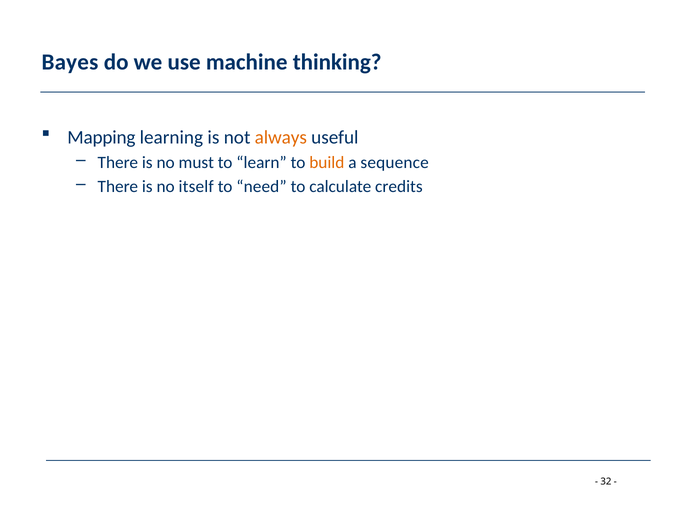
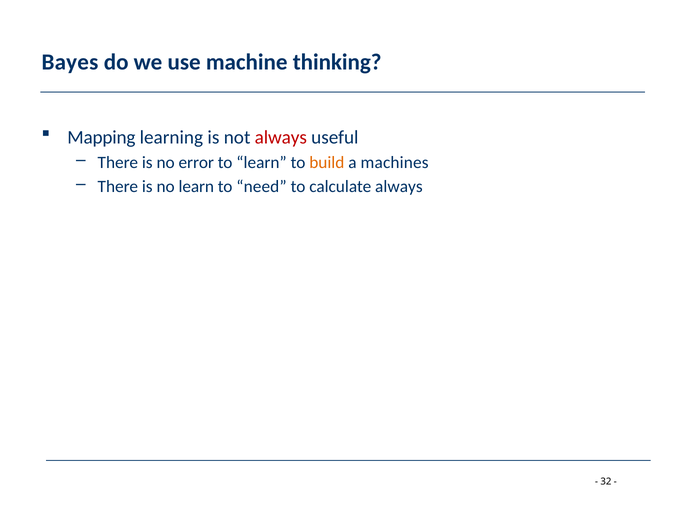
always at (281, 137) colour: orange -> red
must: must -> error
sequence: sequence -> machines
no itself: itself -> learn
calculate credits: credits -> always
